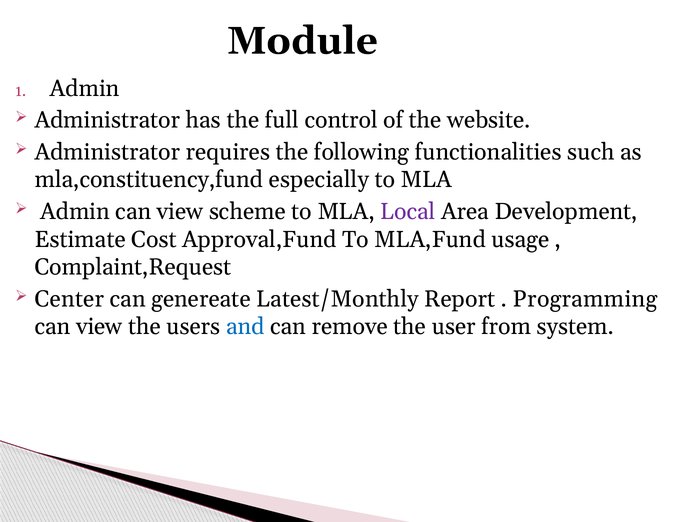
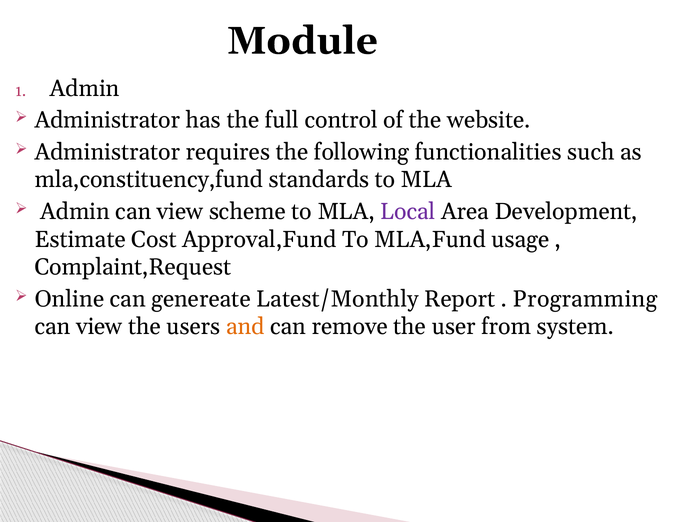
especially: especially -> standards
Center: Center -> Online
and colour: blue -> orange
